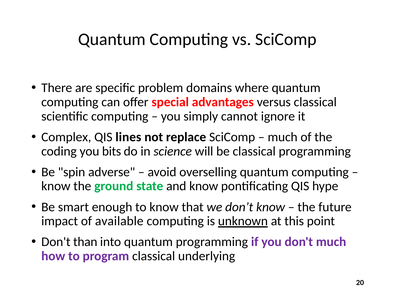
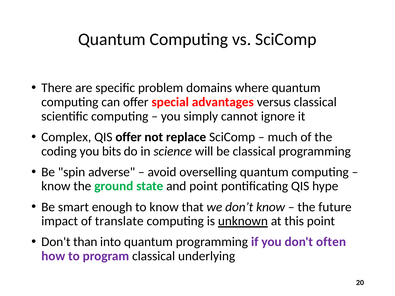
QIS lines: lines -> offer
and know: know -> point
available: available -> translate
don't much: much -> often
